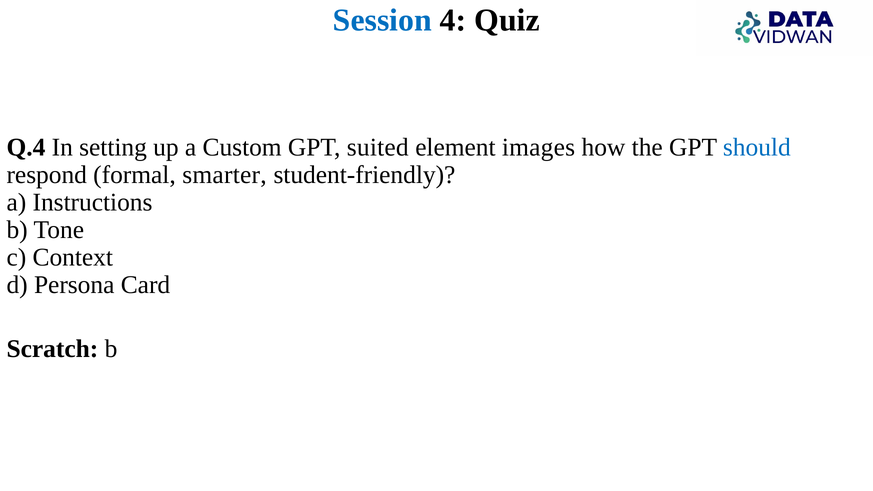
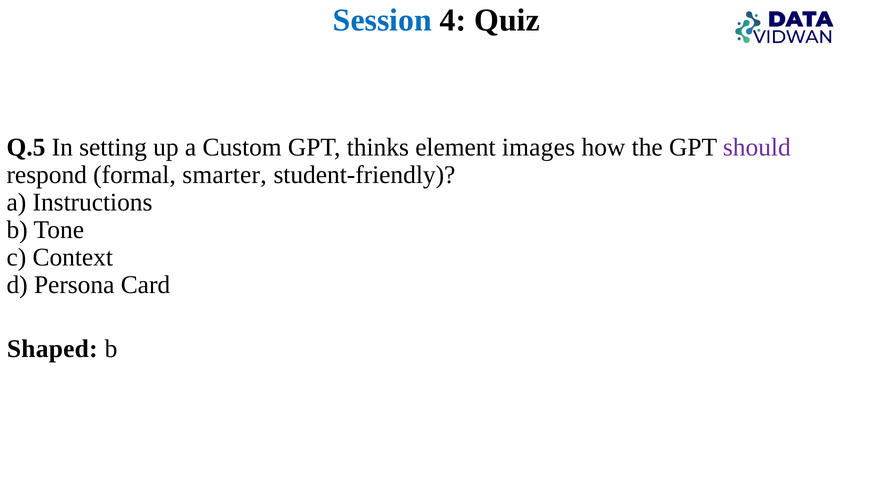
Q.4: Q.4 -> Q.5
suited: suited -> thinks
should colour: blue -> purple
Scratch: Scratch -> Shaped
